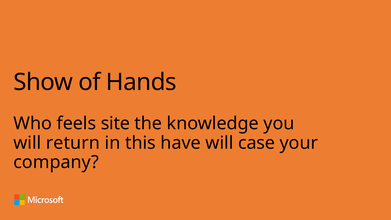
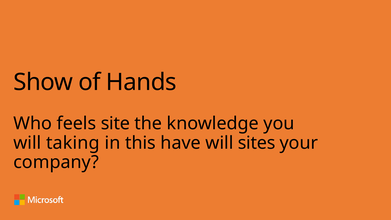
return: return -> taking
case: case -> sites
